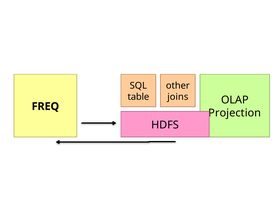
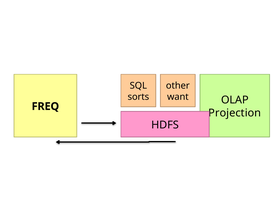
table: table -> sorts
joins: joins -> want
